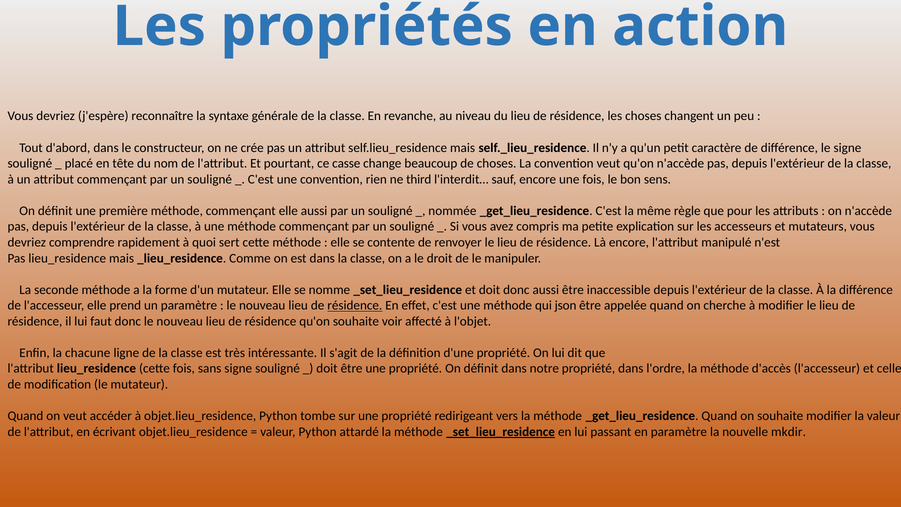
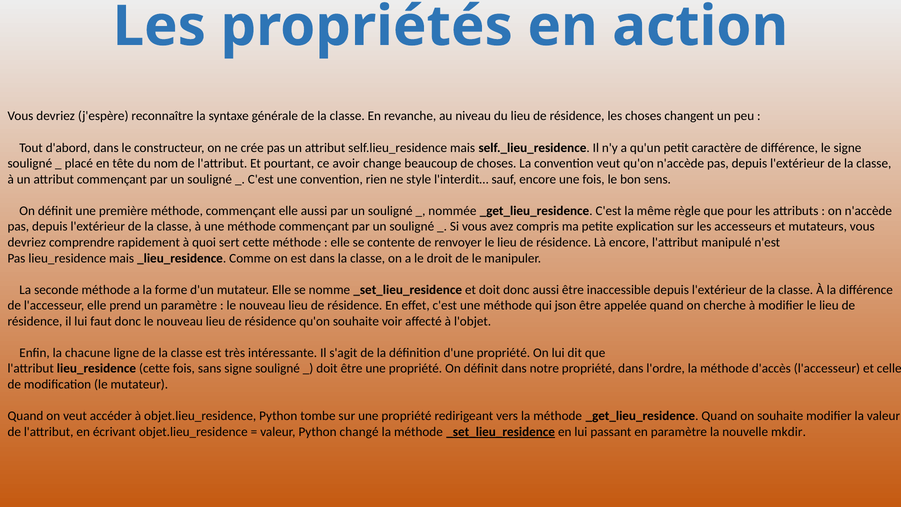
casse: casse -> avoir
third: third -> style
résidence at (355, 305) underline: present -> none
attardé: attardé -> changé
